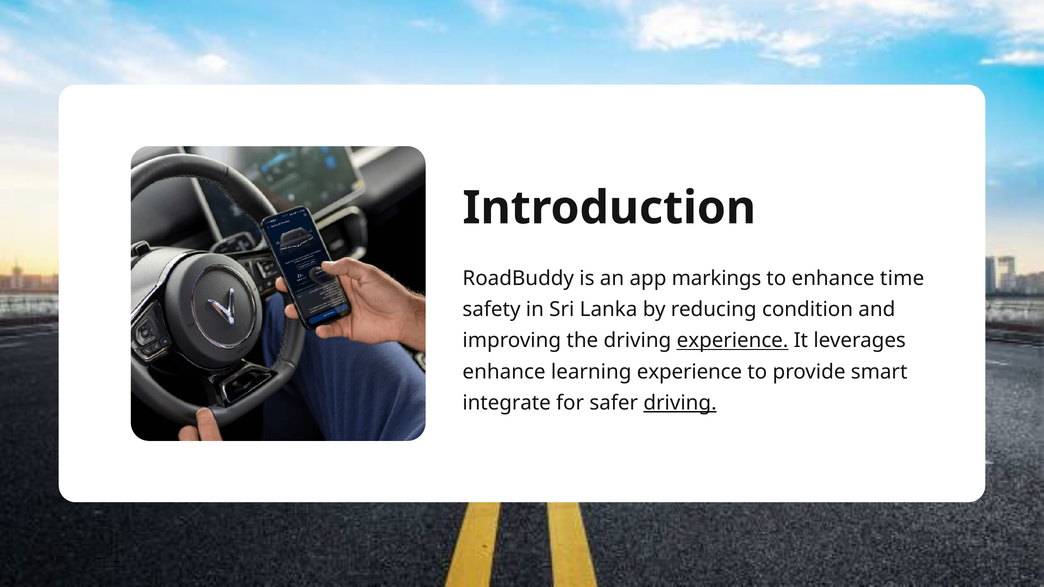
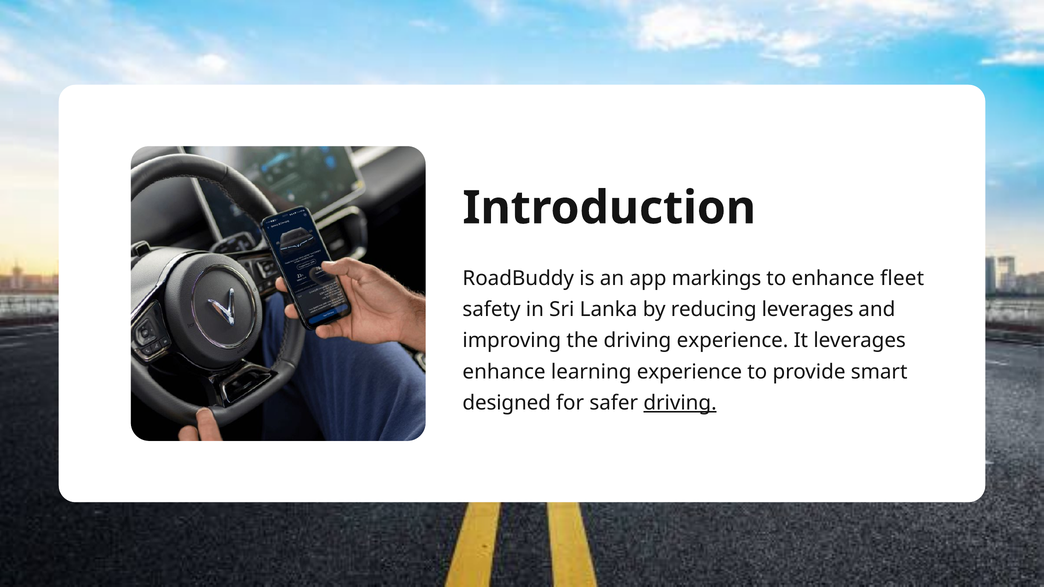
time: time -> fleet
reducing condition: condition -> leverages
experience at (733, 341) underline: present -> none
integrate: integrate -> designed
